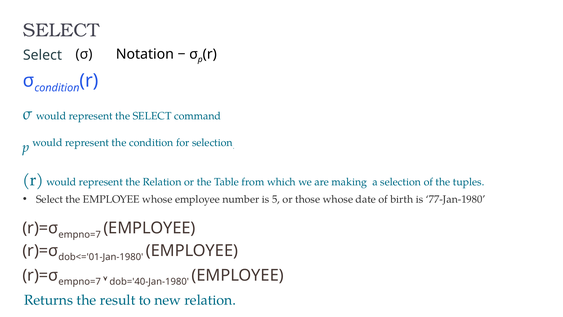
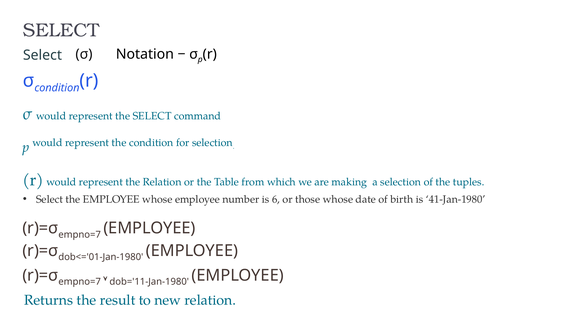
5: 5 -> 6
77-Jan-1980: 77-Jan-1980 -> 41-Jan-1980
dob='40-Jan-1980: dob='40-Jan-1980 -> dob='11-Jan-1980
